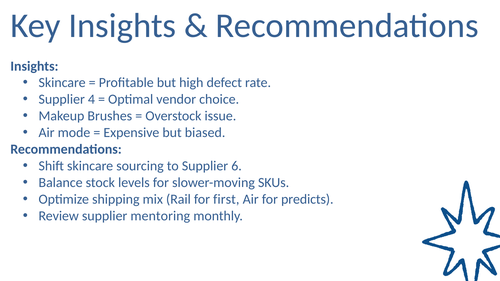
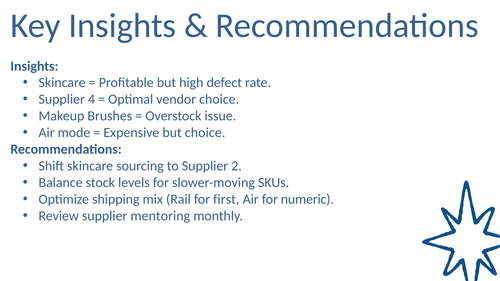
but biased: biased -> choice
6: 6 -> 2
predicts: predicts -> numeric
